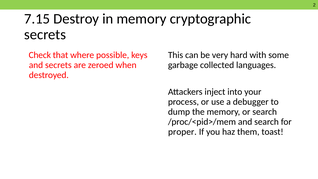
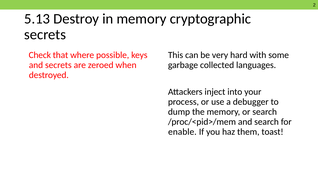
7.15: 7.15 -> 5.13
proper: proper -> enable
